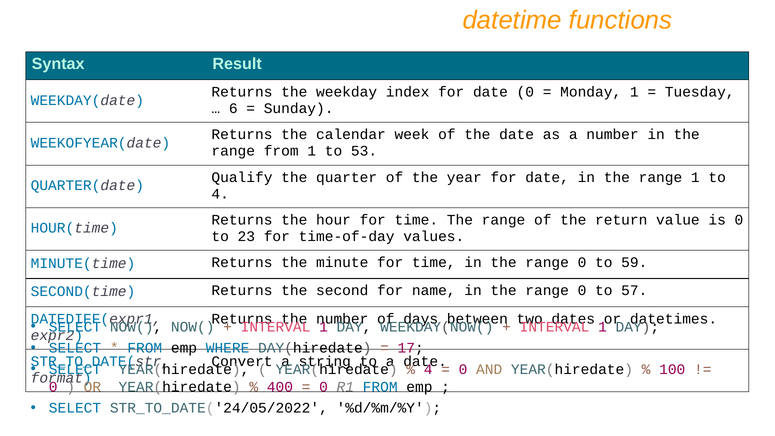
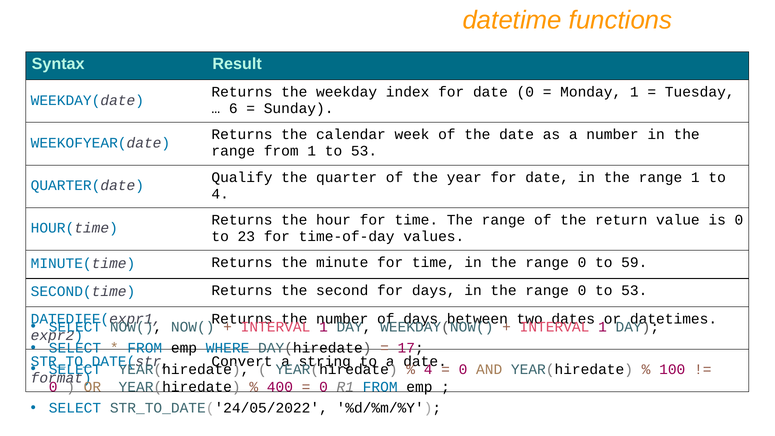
for name: name -> days
0 to 57: 57 -> 53
